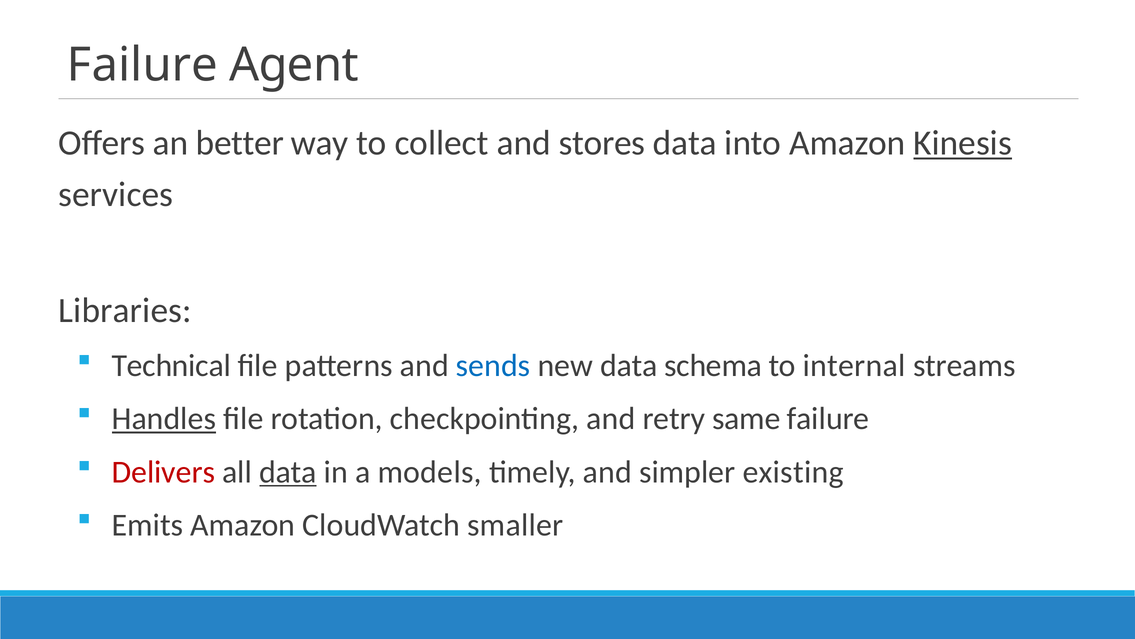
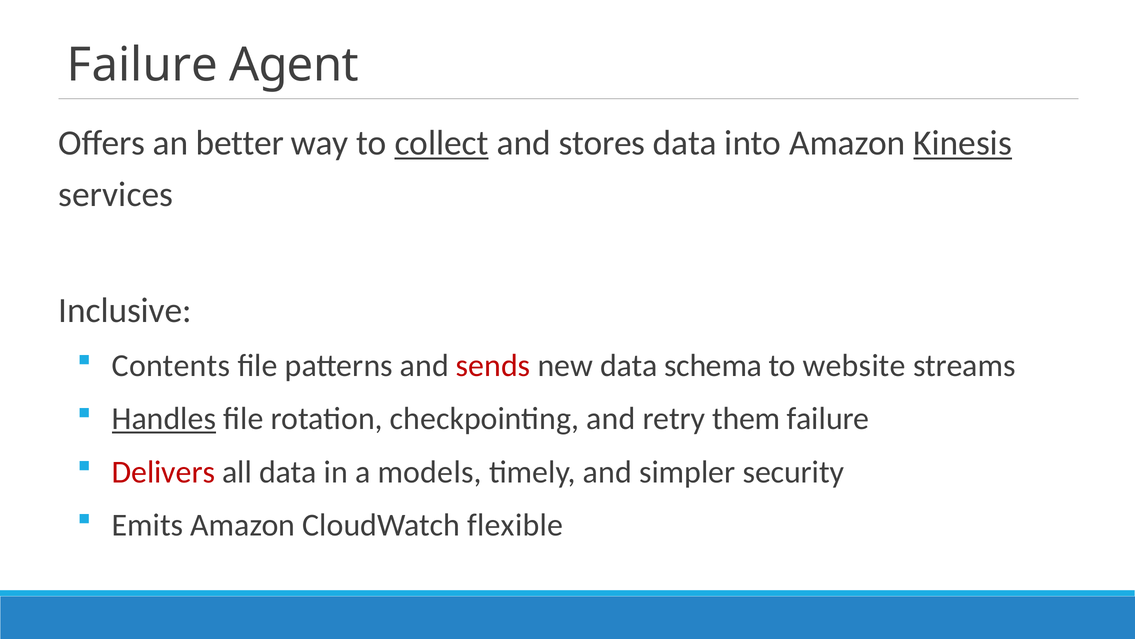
collect underline: none -> present
Libraries: Libraries -> Inclusive
Technical: Technical -> Contents
sends colour: blue -> red
internal: internal -> website
same: same -> them
data at (288, 472) underline: present -> none
existing: existing -> security
smaller: smaller -> flexible
